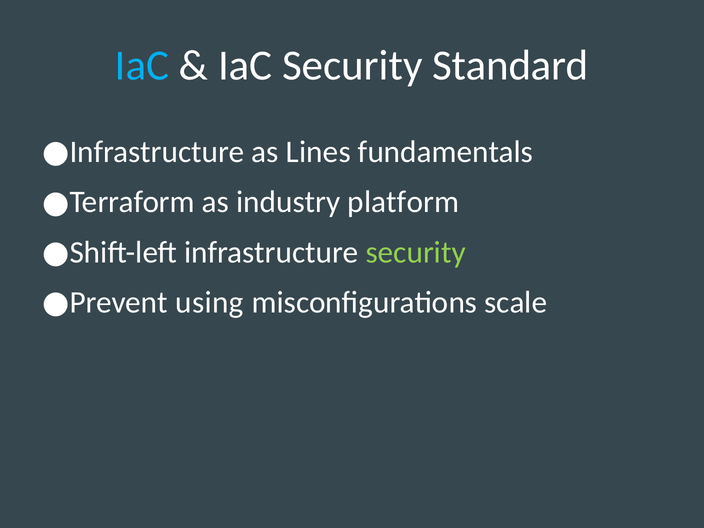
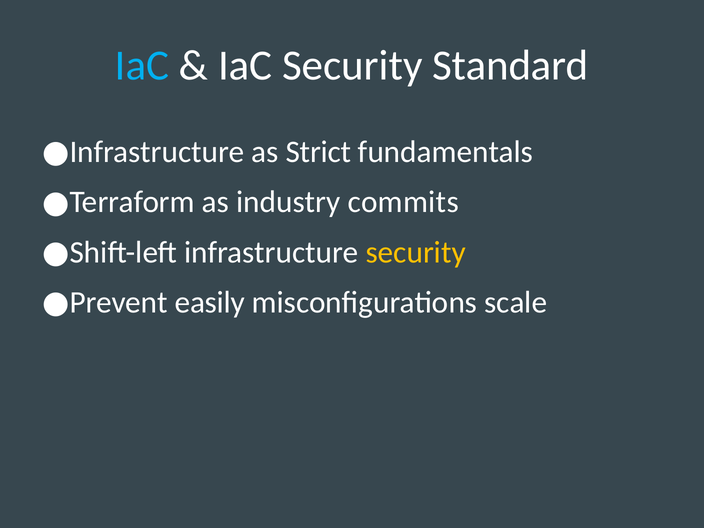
Lines: Lines -> Strict
platform: platform -> commits
security at (416, 252) colour: light green -> yellow
using: using -> easily
